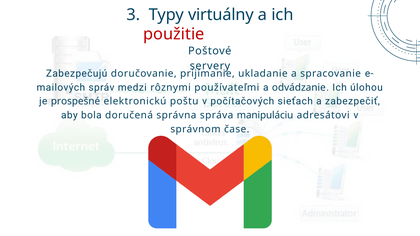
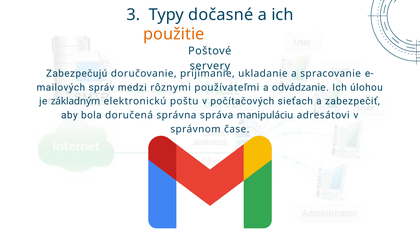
virtuálny: virtuálny -> dočasné
použitie colour: red -> orange
prospešné: prospešné -> základným
